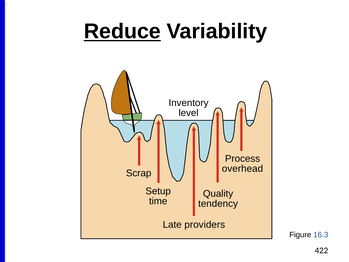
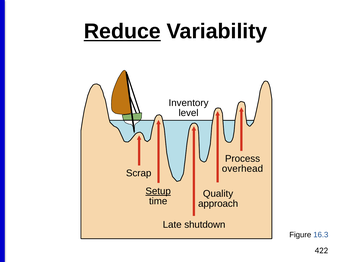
Setup underline: none -> present
tendency: tendency -> approach
providers: providers -> shutdown
